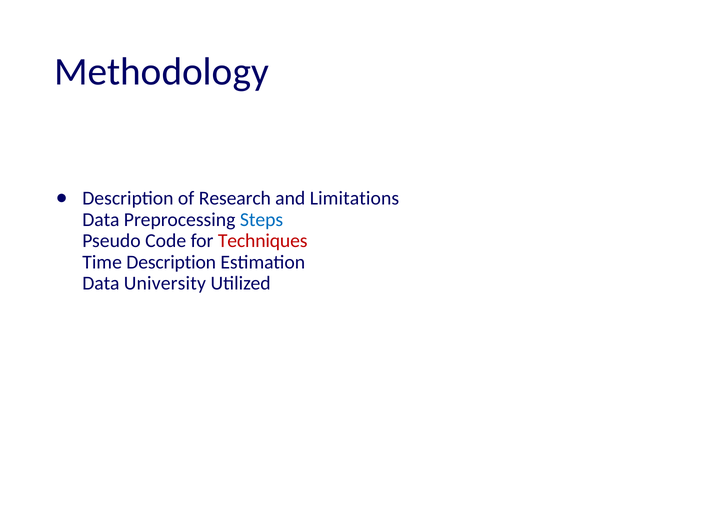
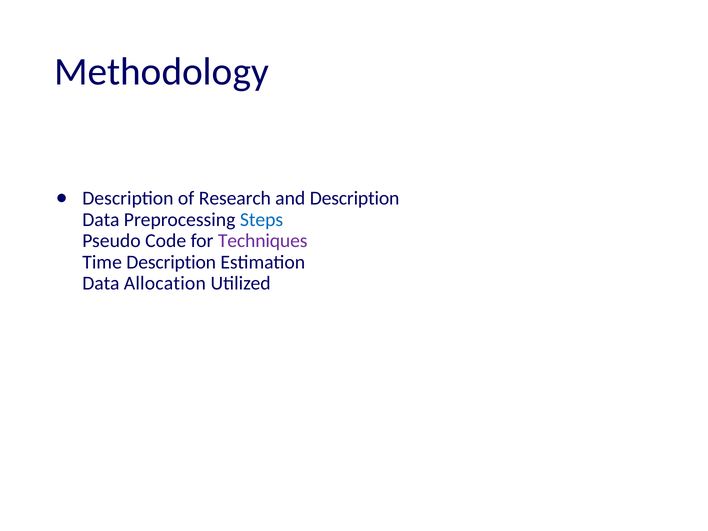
and Limitations: Limitations -> Description
Techniques colour: red -> purple
University: University -> Allocation
